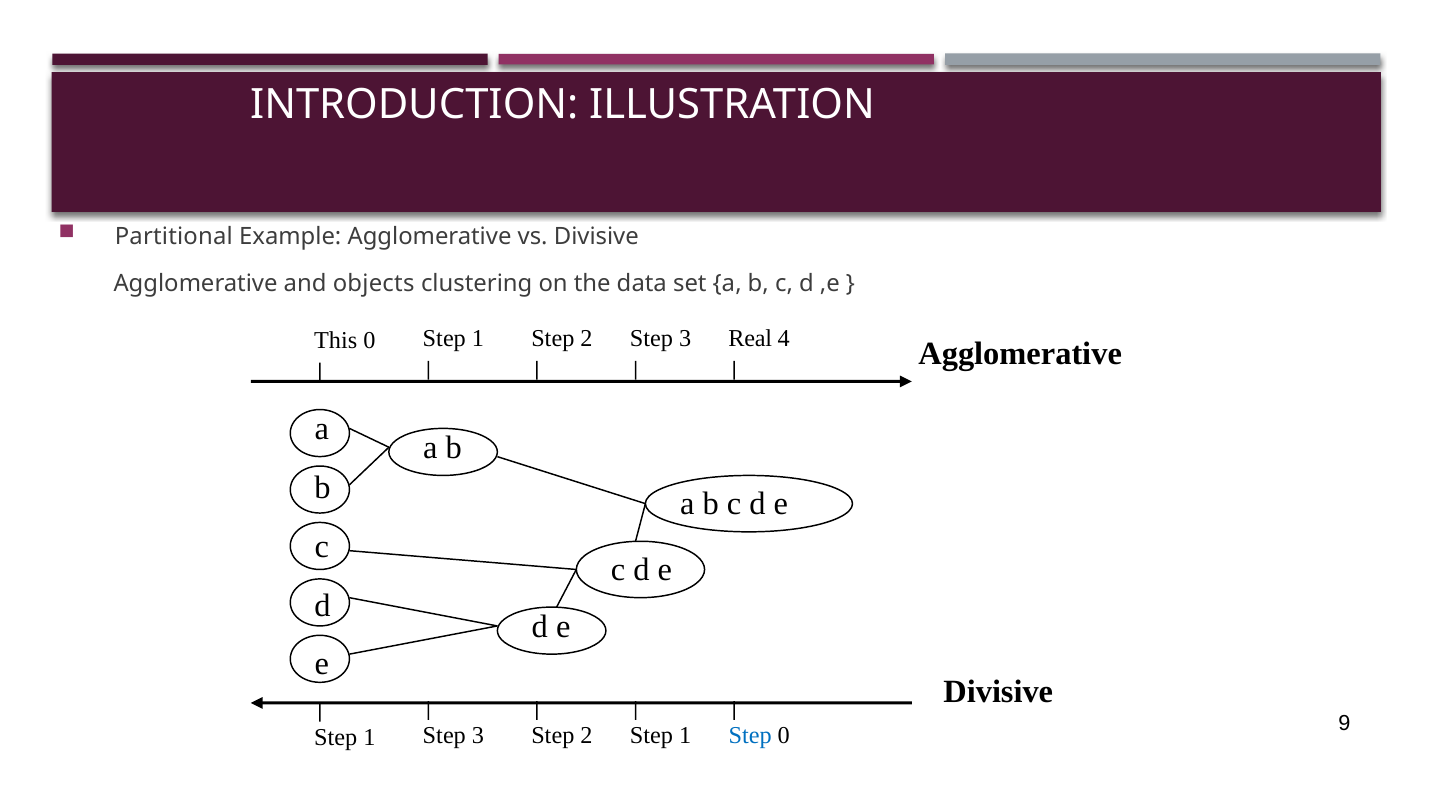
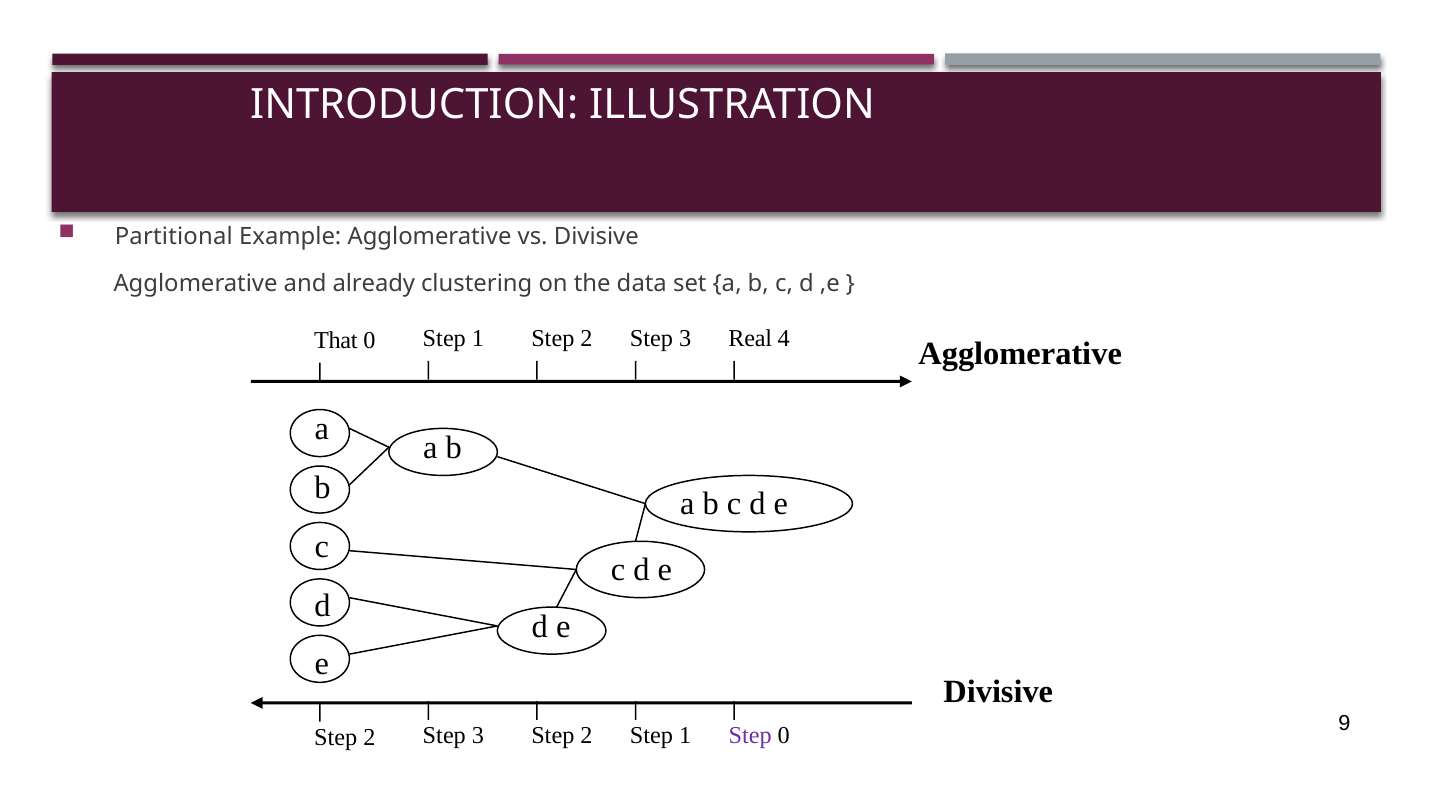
objects: objects -> already
This: This -> That
1 at (369, 738): 1 -> 2
Step at (750, 736) colour: blue -> purple
